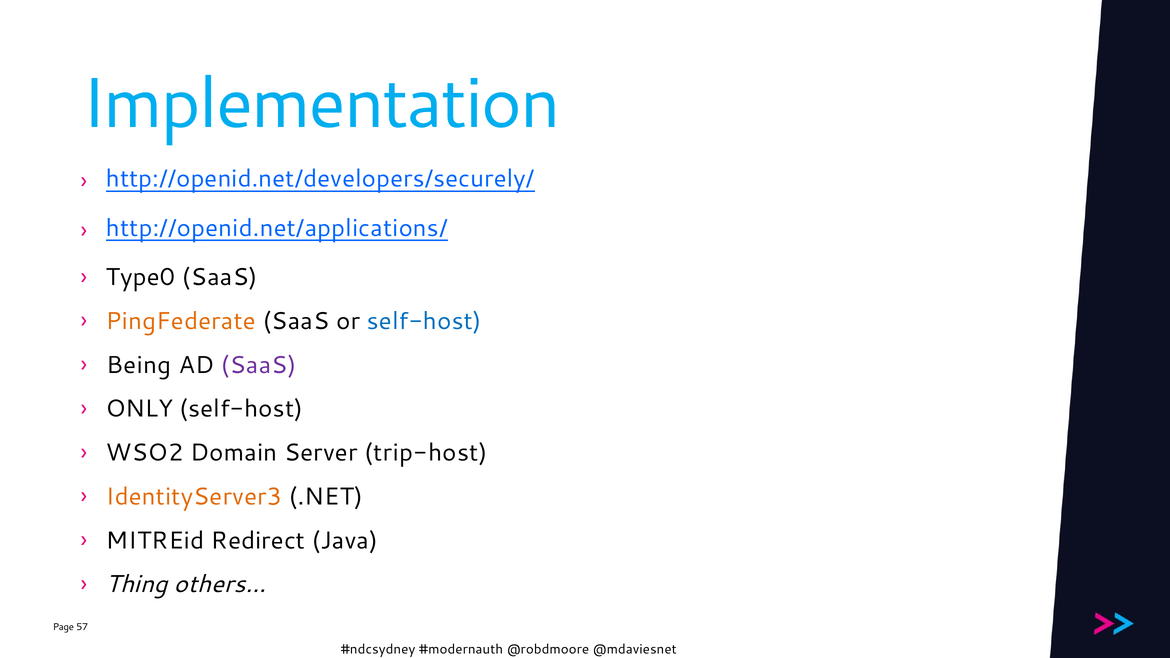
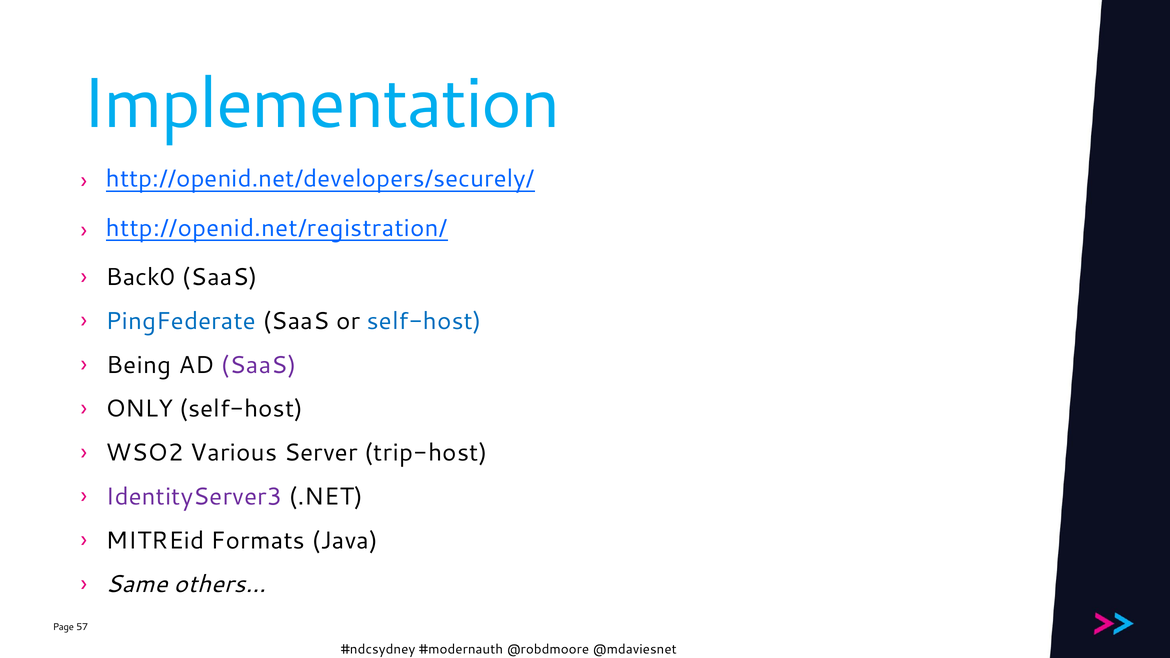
http://openid.net/applications/: http://openid.net/applications/ -> http://openid.net/registration/
Type0: Type0 -> Back0
PingFederate colour: orange -> blue
Domain: Domain -> Various
IdentityServer3 colour: orange -> purple
Redirect: Redirect -> Formats
Thing: Thing -> Same
